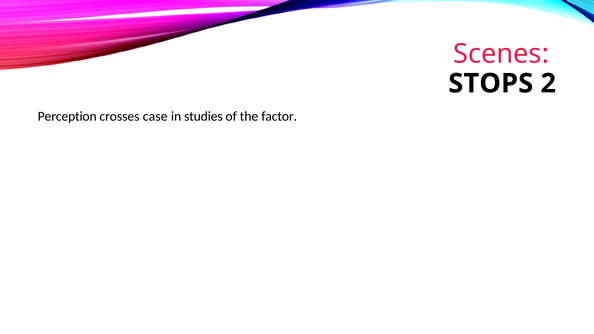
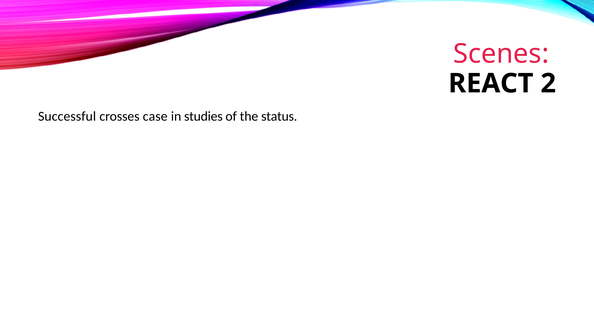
STOPS: STOPS -> REACT
Perception: Perception -> Successful
factor: factor -> status
